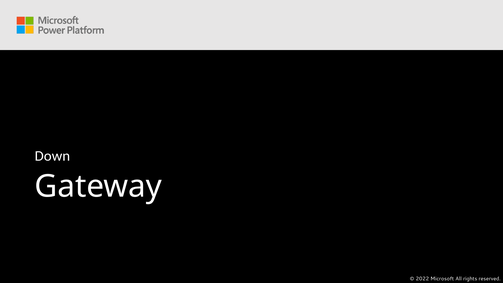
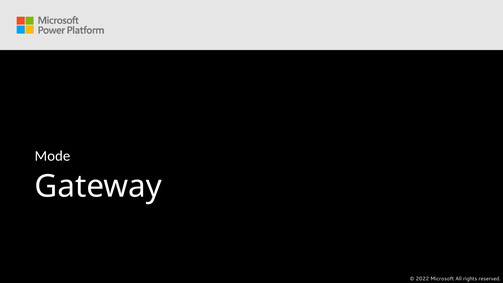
Down: Down -> Mode
